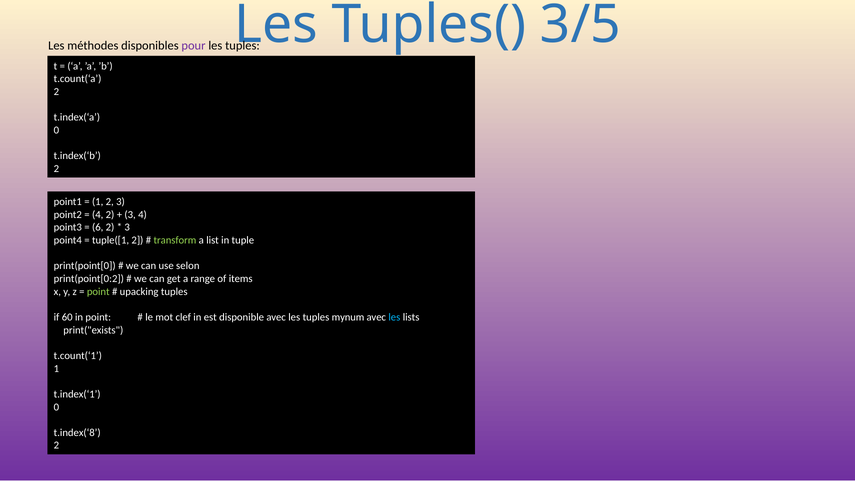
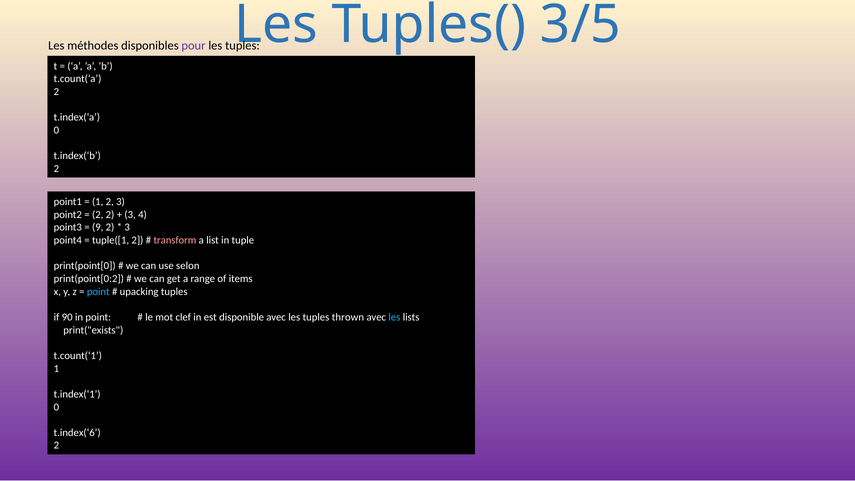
4 at (98, 215): 4 -> 2
6: 6 -> 9
transform colour: light green -> pink
point at (98, 291) colour: light green -> light blue
60: 60 -> 90
mynum: mynum -> thrown
t.index(‘8: t.index(‘8 -> t.index(‘6
